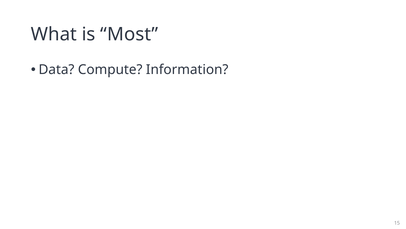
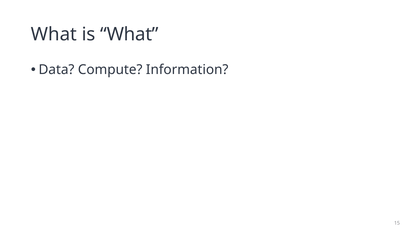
is Most: Most -> What
